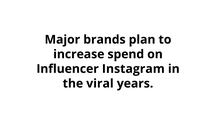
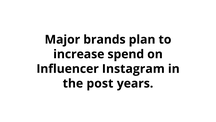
viral: viral -> post
